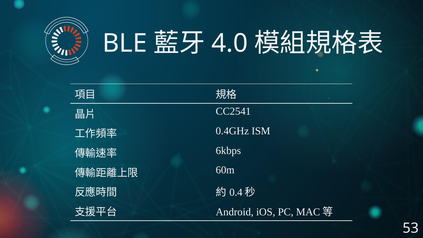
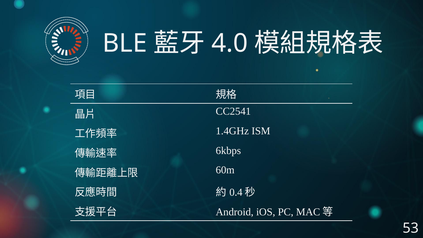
0.4GHz: 0.4GHz -> 1.4GHz
